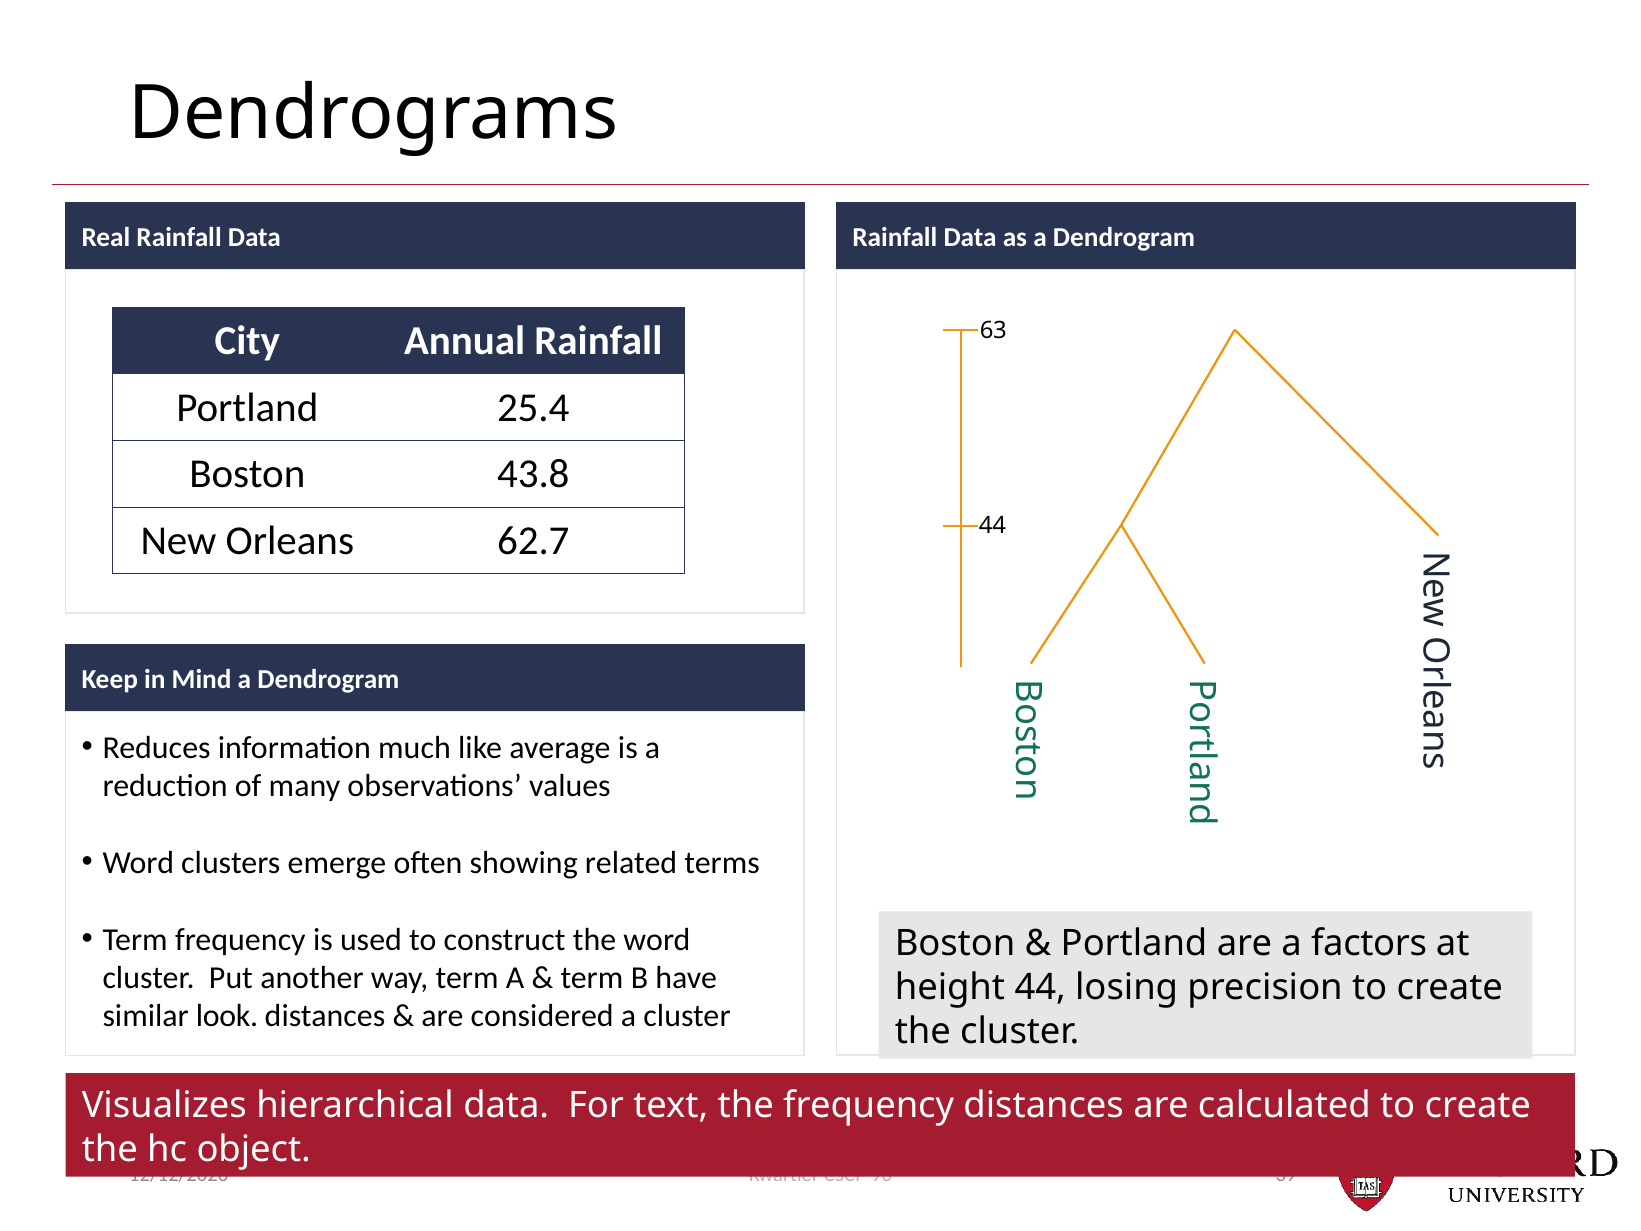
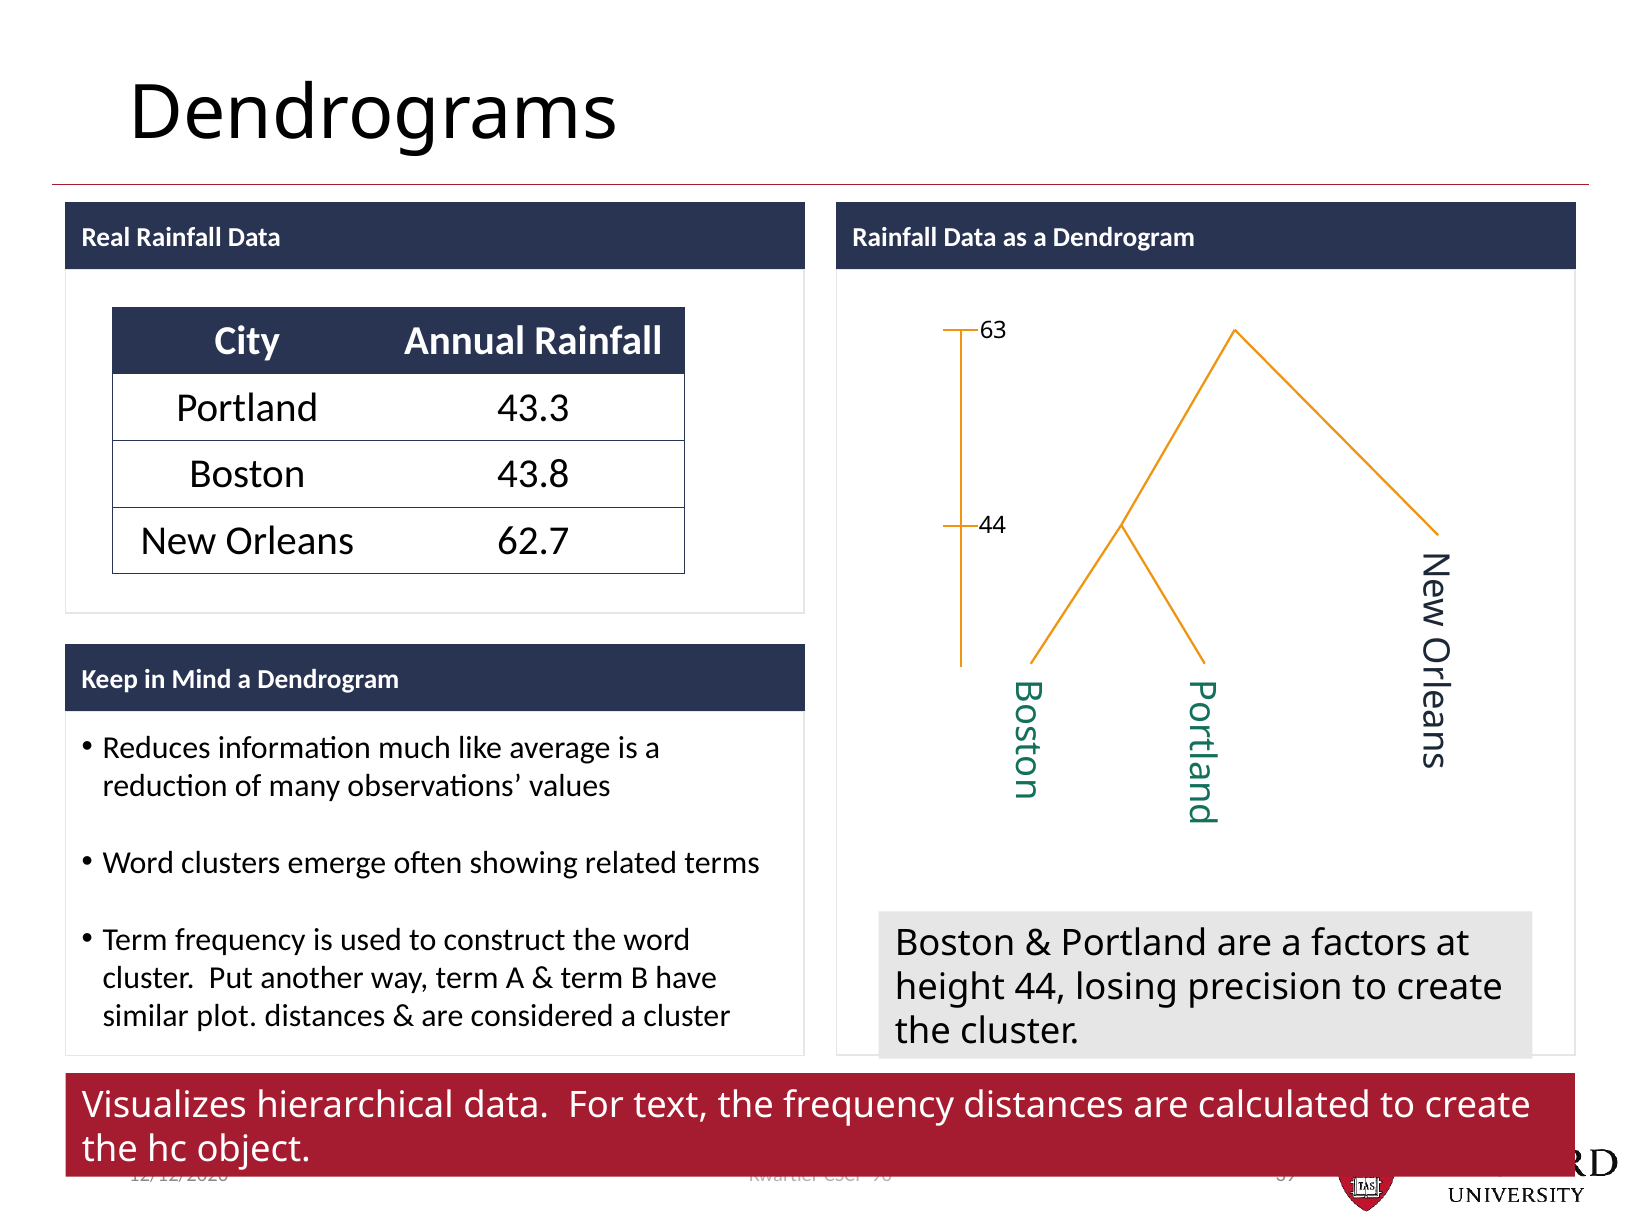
25.4: 25.4 -> 43.3
look: look -> plot
